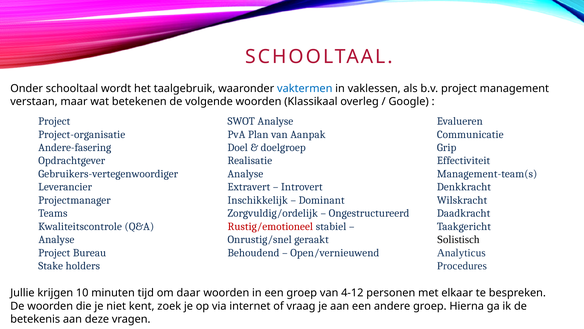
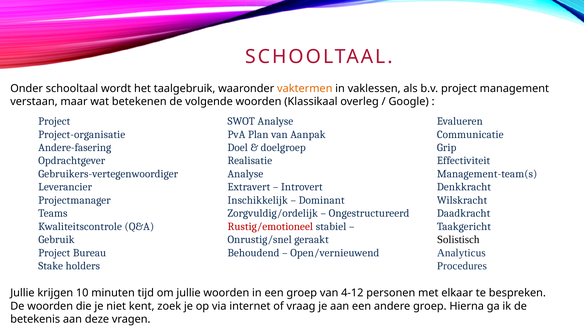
vaktermen colour: blue -> orange
Analyse at (56, 239): Analyse -> Gebruik
om daar: daar -> jullie
